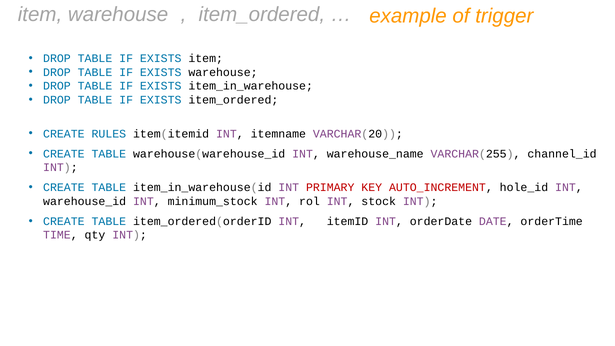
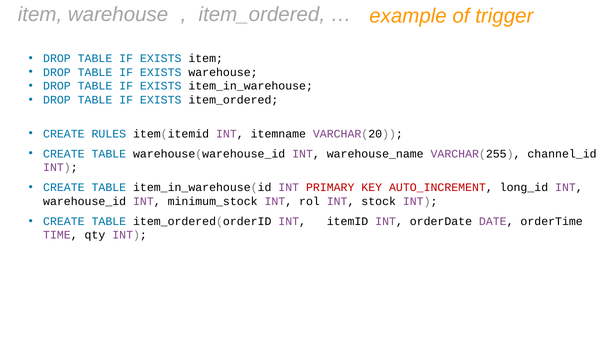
hole_id: hole_id -> long_id
